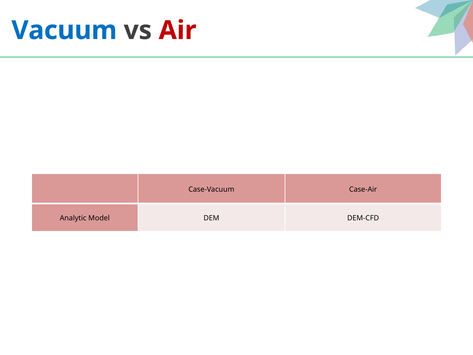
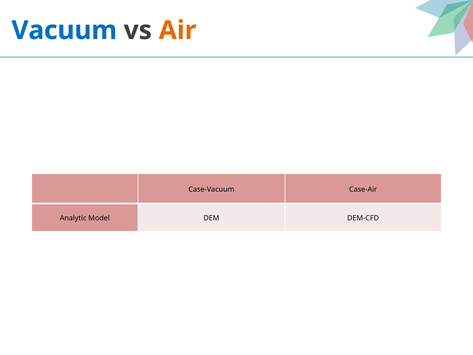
Air colour: red -> orange
